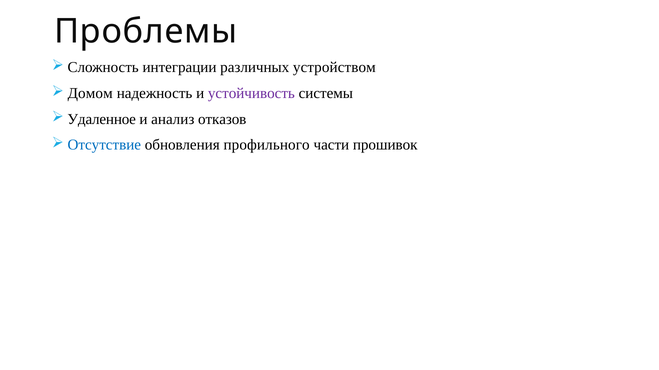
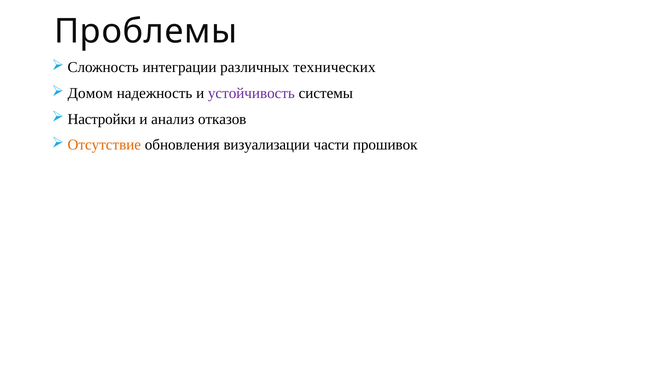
устройством: устройством -> технических
Удаленное: Удаленное -> Настройки
Отсутствие colour: blue -> orange
профильного: профильного -> визуализации
